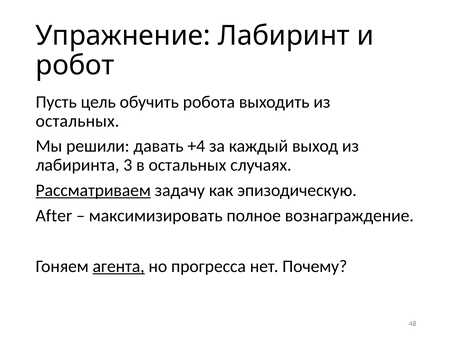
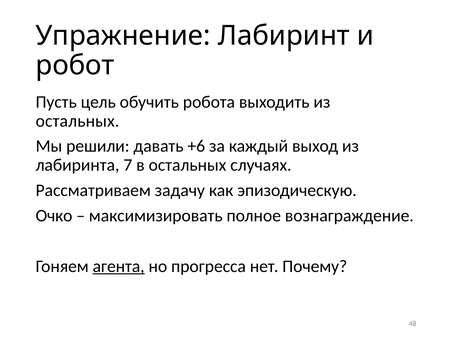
+4: +4 -> +6
3: 3 -> 7
Рассматриваем underline: present -> none
After: After -> Очко
